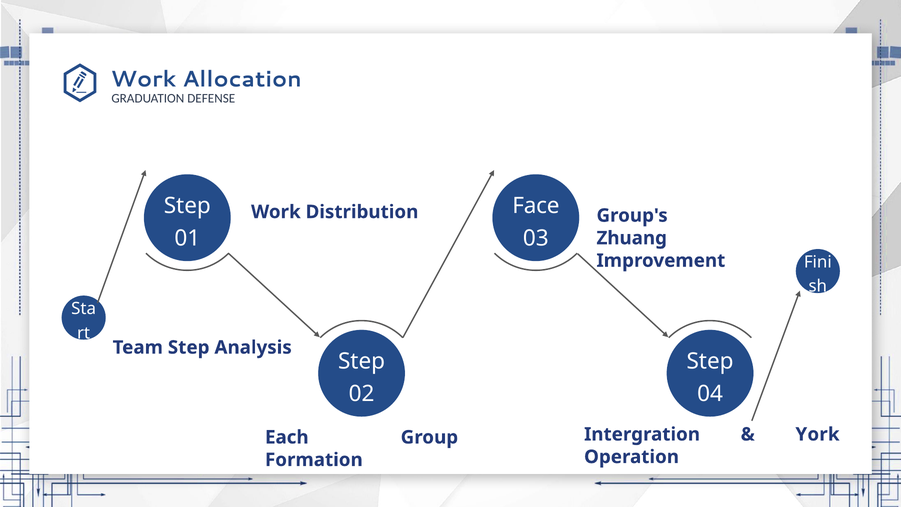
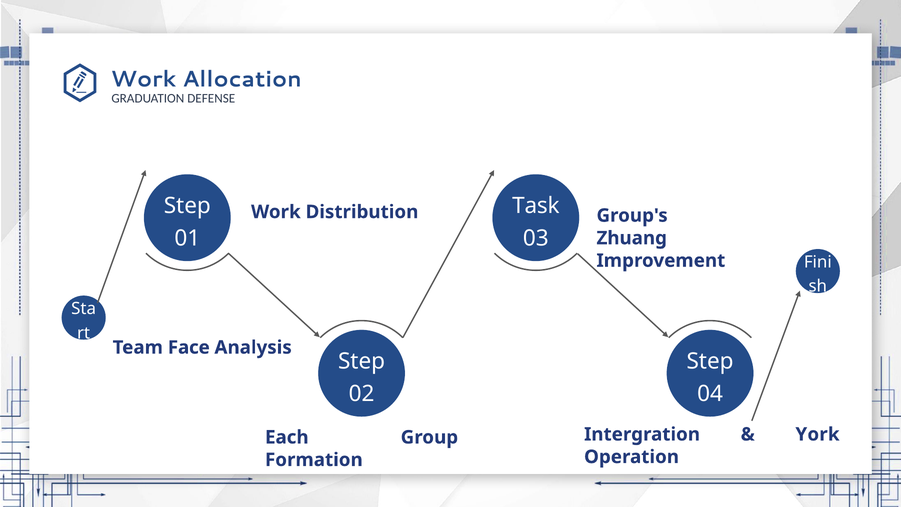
Face: Face -> Task
Team Step: Step -> Face
